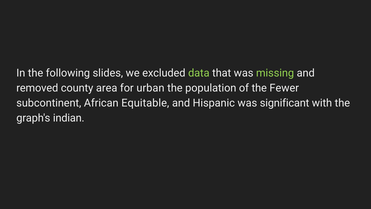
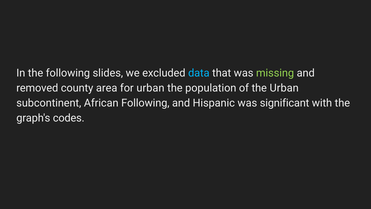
data colour: light green -> light blue
the Fewer: Fewer -> Urban
African Equitable: Equitable -> Following
indian: indian -> codes
